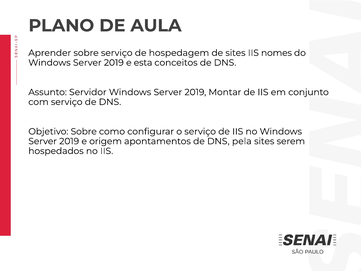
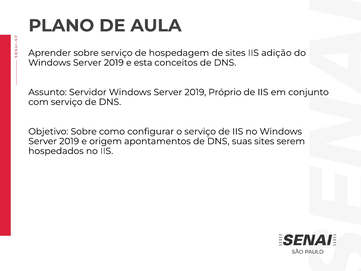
nomes: nomes -> adição
Montar: Montar -> Próprio
pela: pela -> suas
